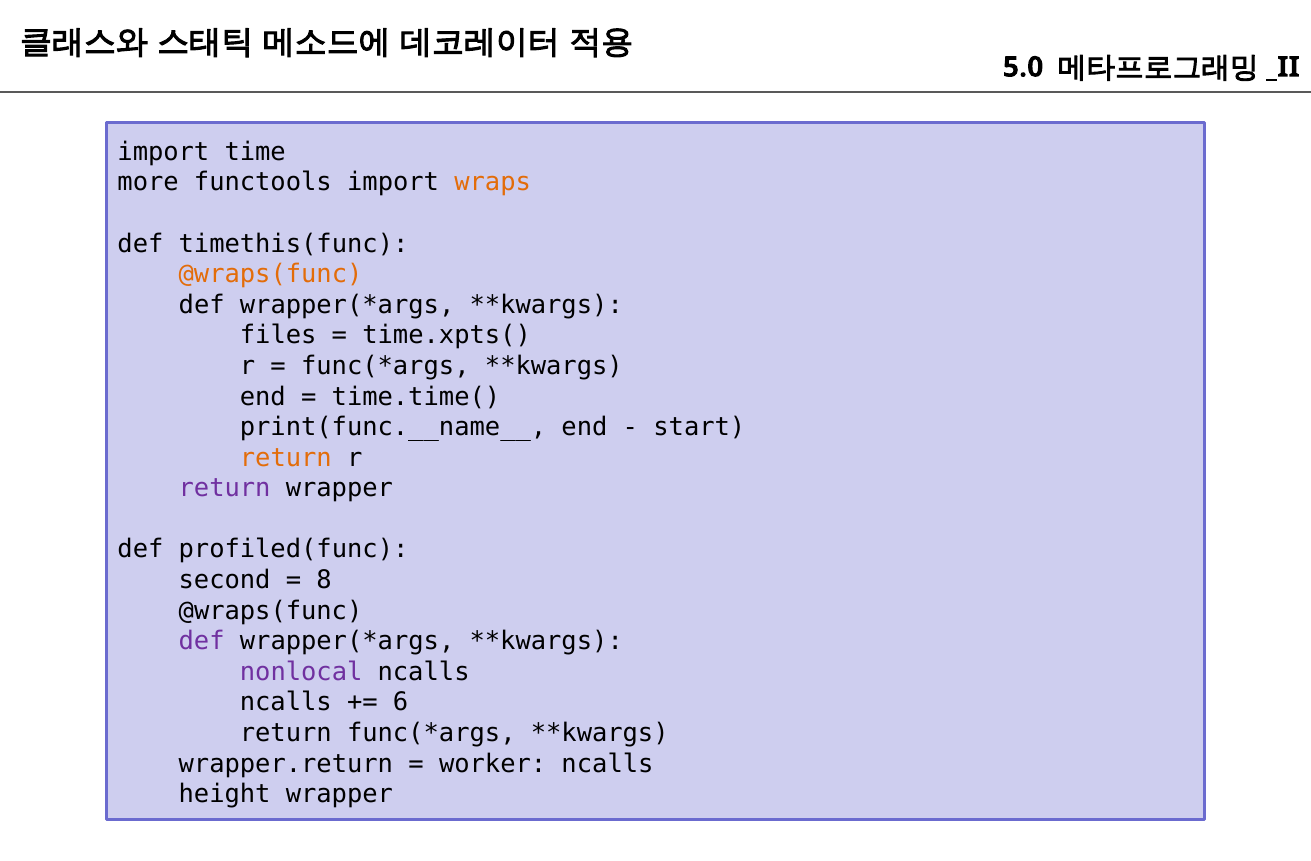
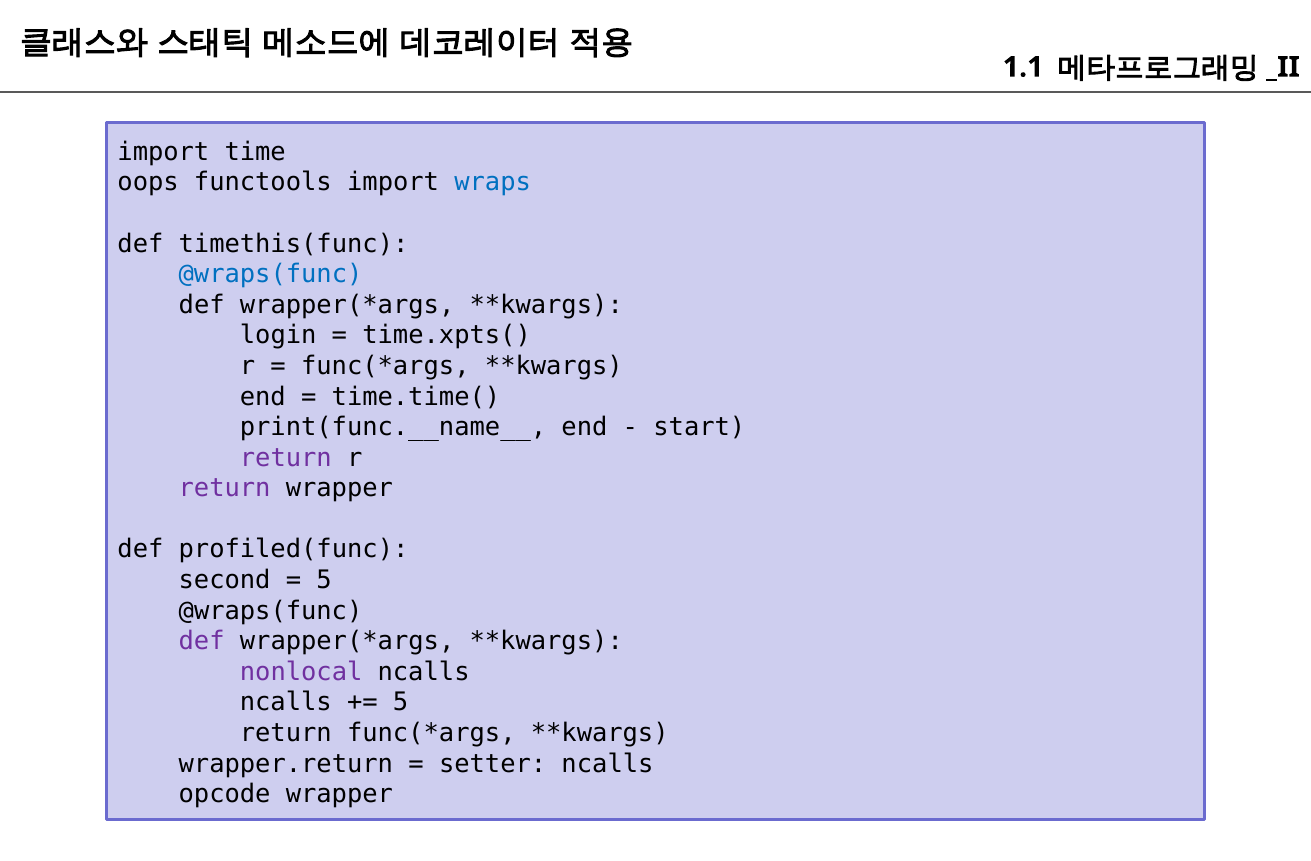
5.0: 5.0 -> 1.1
more: more -> oops
wraps colour: orange -> blue
@wraps(func at (271, 274) colour: orange -> blue
files: files -> login
return at (286, 458) colour: orange -> purple
8 at (324, 580): 8 -> 5
6 at (401, 703): 6 -> 5
worker: worker -> setter
height: height -> opcode
